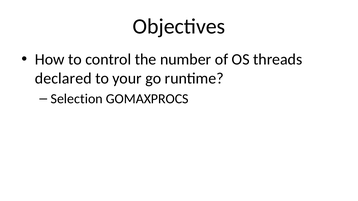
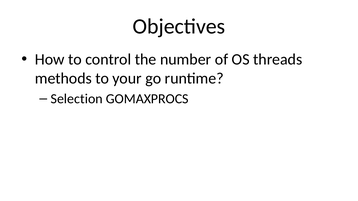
declared: declared -> methods
